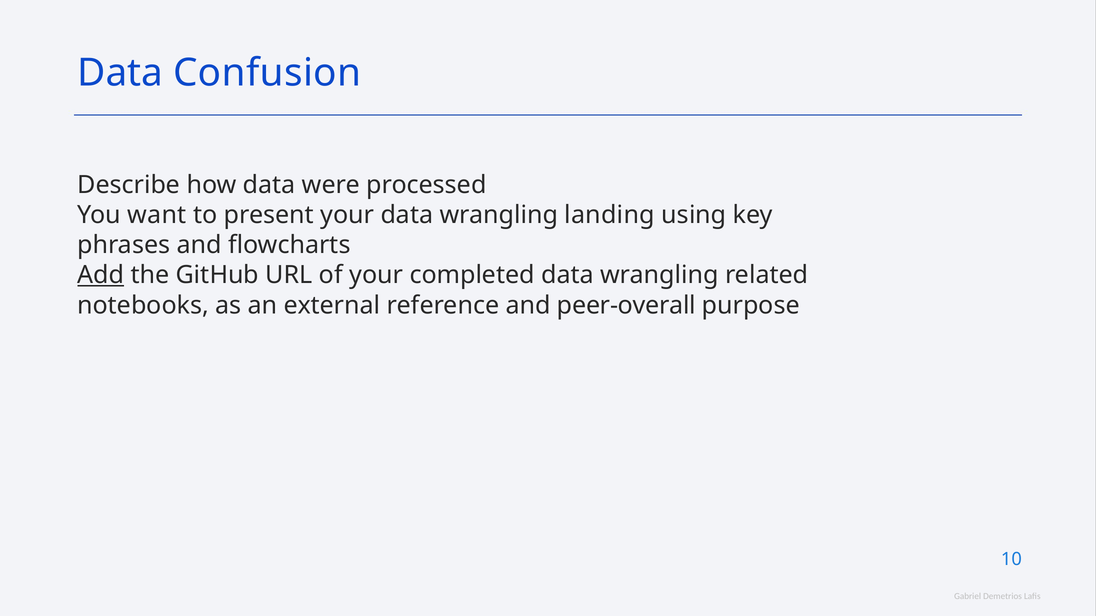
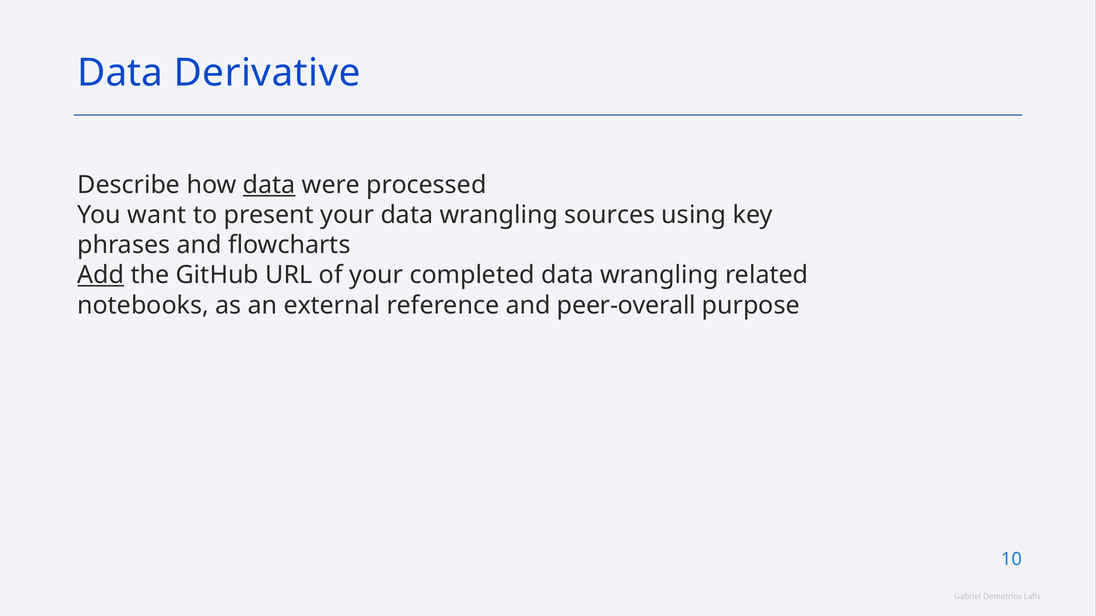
Confusion: Confusion -> Derivative
data at (269, 185) underline: none -> present
landing: landing -> sources
